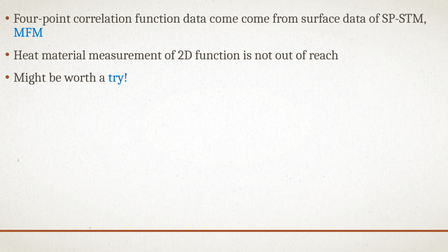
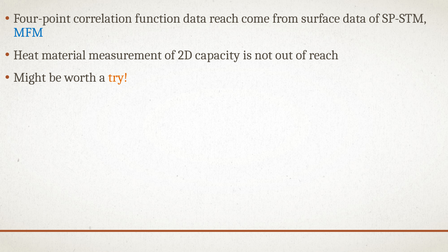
data come: come -> reach
2D function: function -> capacity
try colour: blue -> orange
